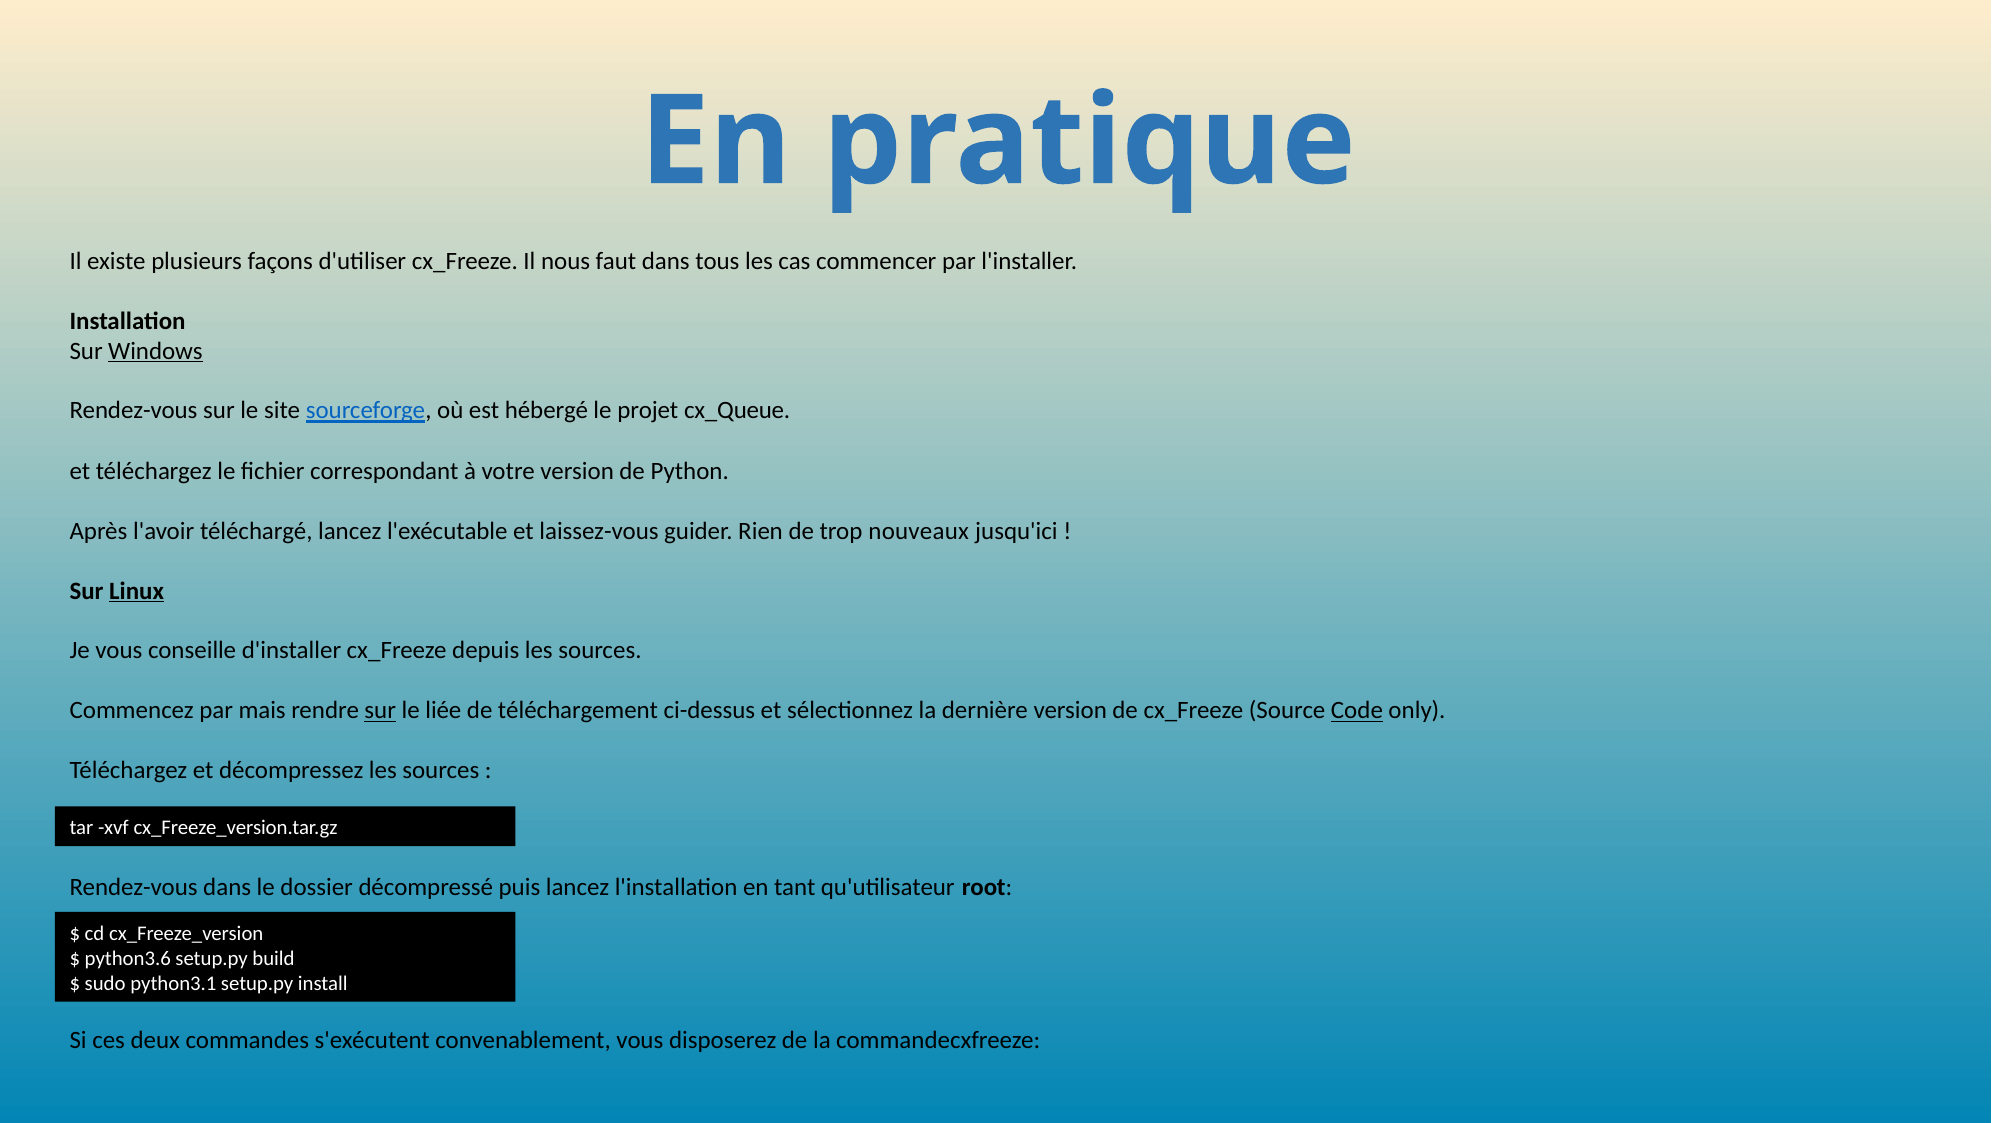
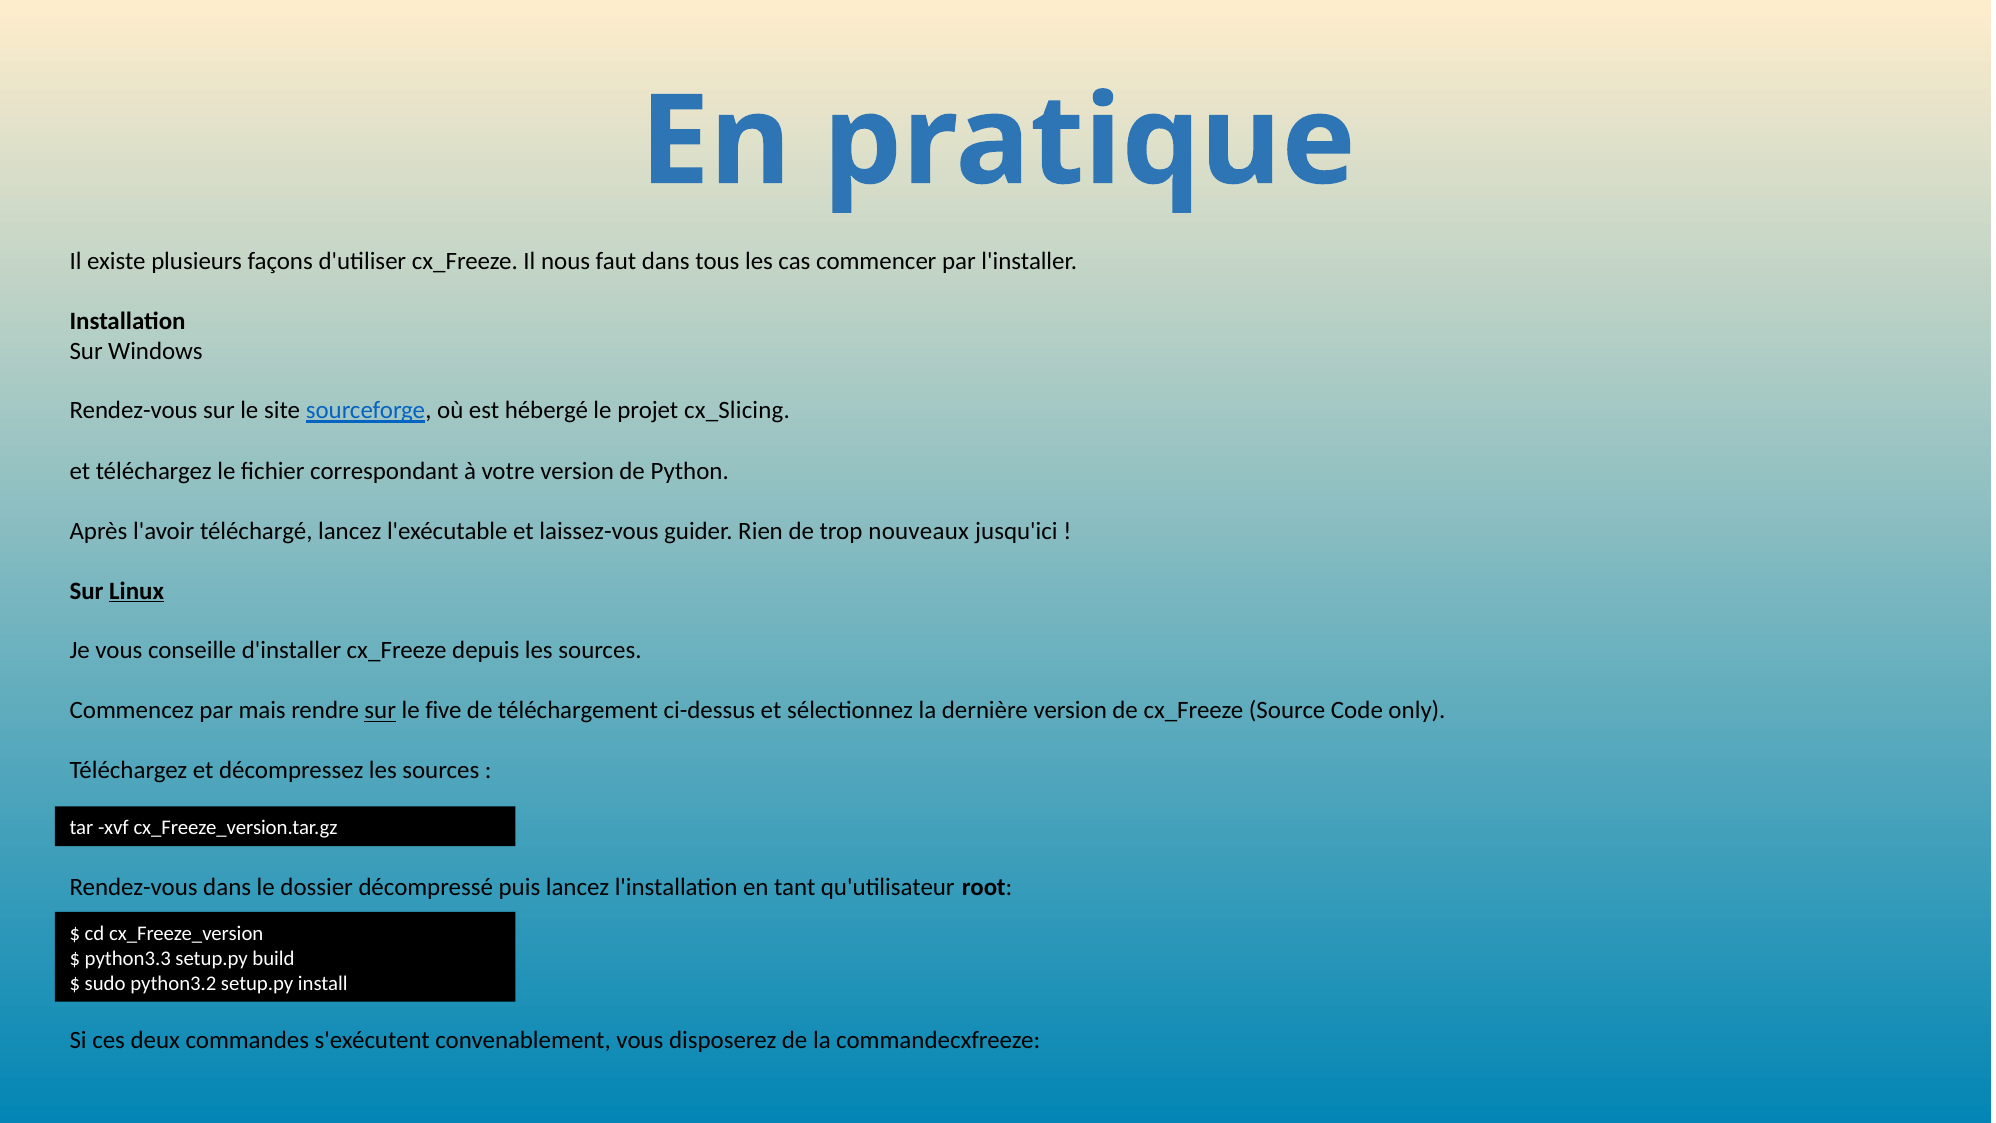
Windows underline: present -> none
cx_Queue: cx_Queue -> cx_Slicing
liée: liée -> five
Code underline: present -> none
python3.6: python3.6 -> python3.3
python3.1: python3.1 -> python3.2
